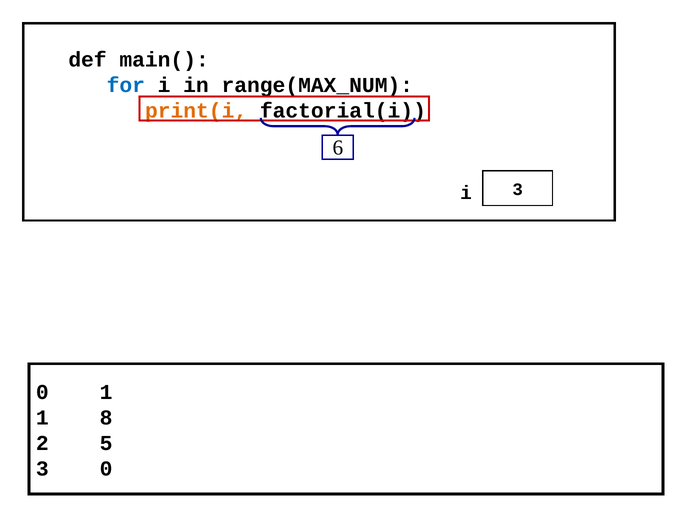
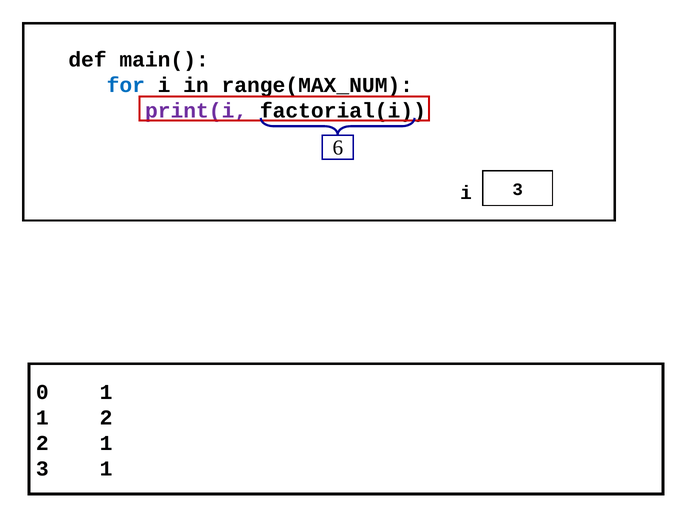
print(i colour: orange -> purple
1 8: 8 -> 2
2 5: 5 -> 1
3 0: 0 -> 1
